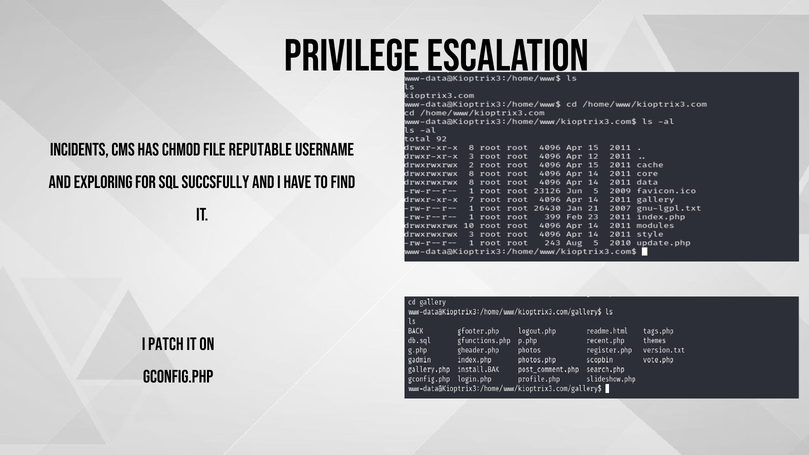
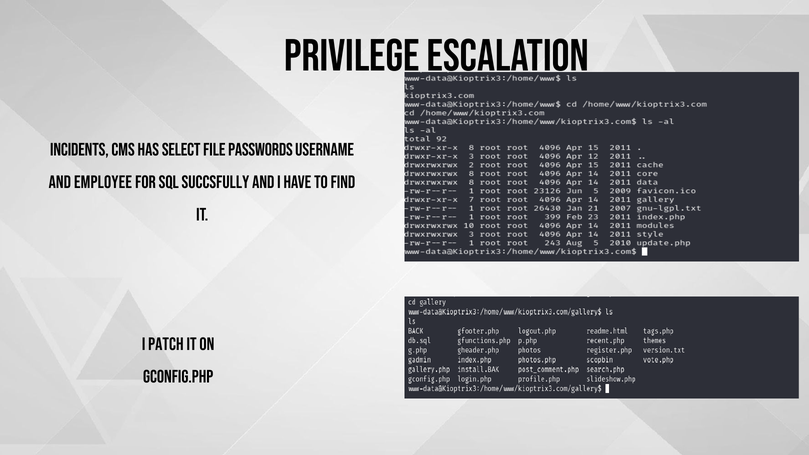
chmod: chmod -> select
reputable: reputable -> passwords
exploring: exploring -> employee
